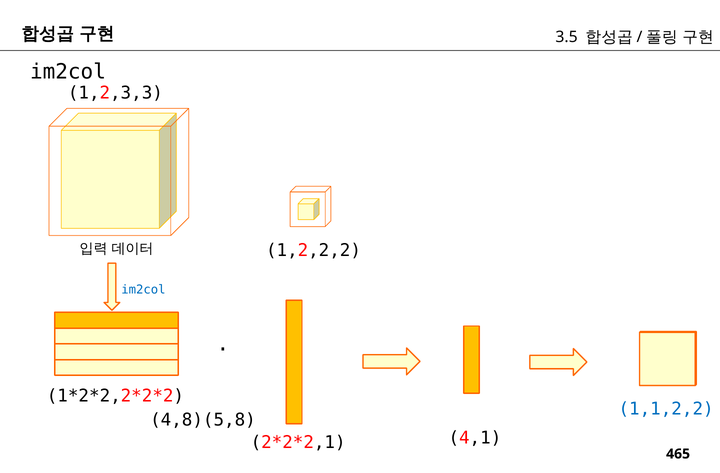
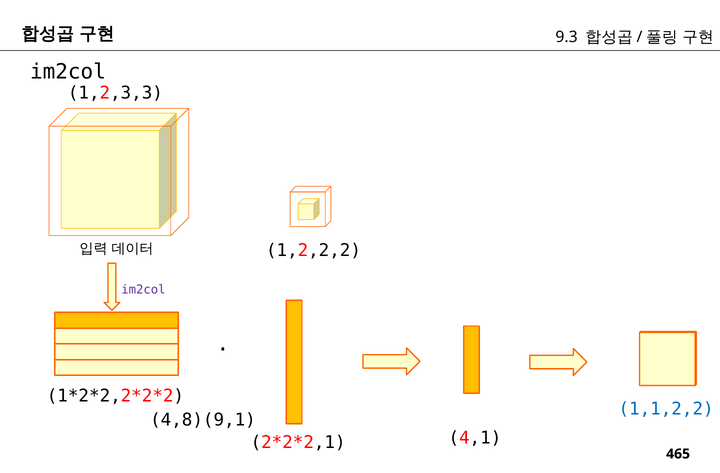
3.5: 3.5 -> 9.3
im2col at (143, 290) colour: blue -> purple
4,8)(5,8: 4,8)(5,8 -> 4,8)(9,1
